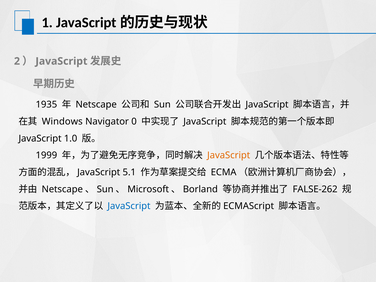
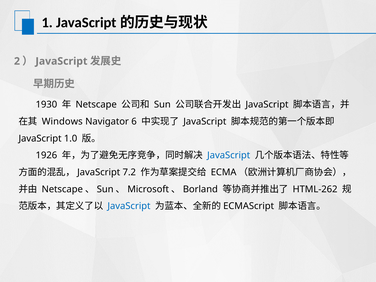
1935: 1935 -> 1930
0: 0 -> 6
1999: 1999 -> 1926
JavaScript at (229, 155) colour: orange -> blue
5.1: 5.1 -> 7.2
FALSE-262: FALSE-262 -> HTML-262
